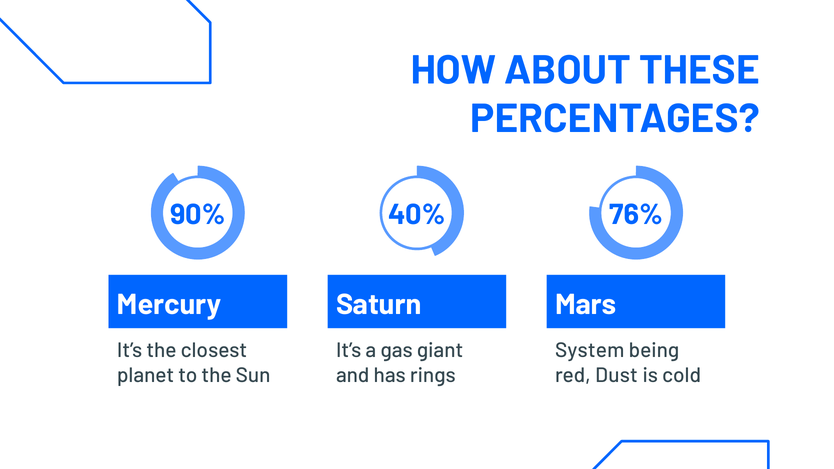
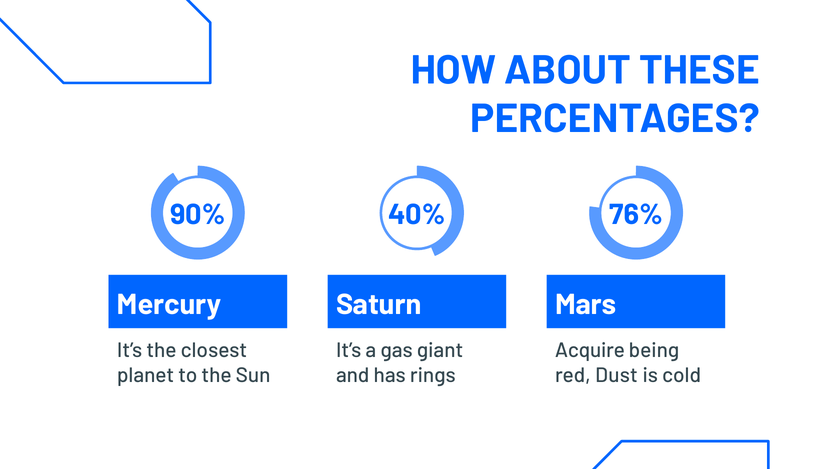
System: System -> Acquire
